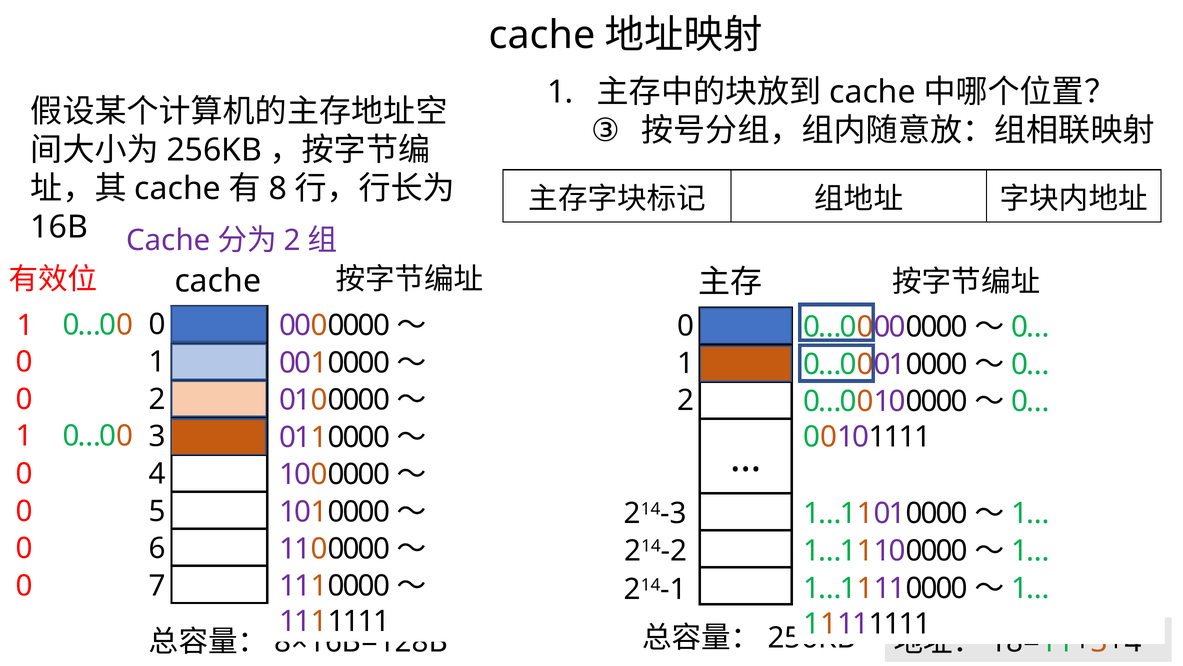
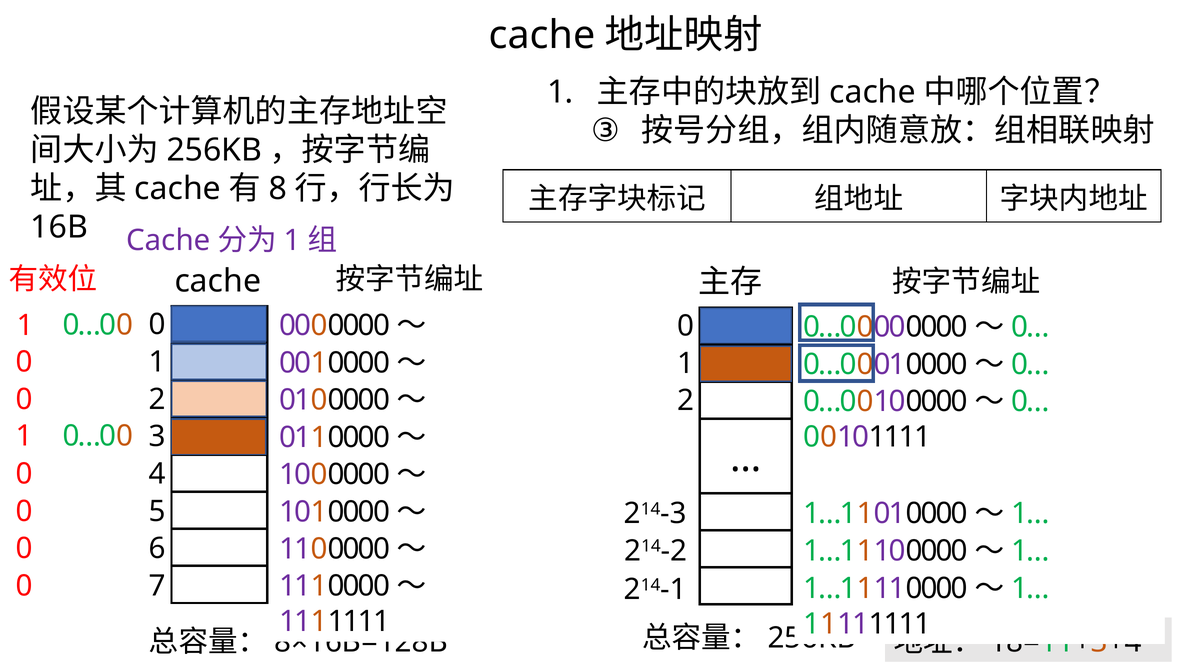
2 at (292, 240): 2 -> 1
